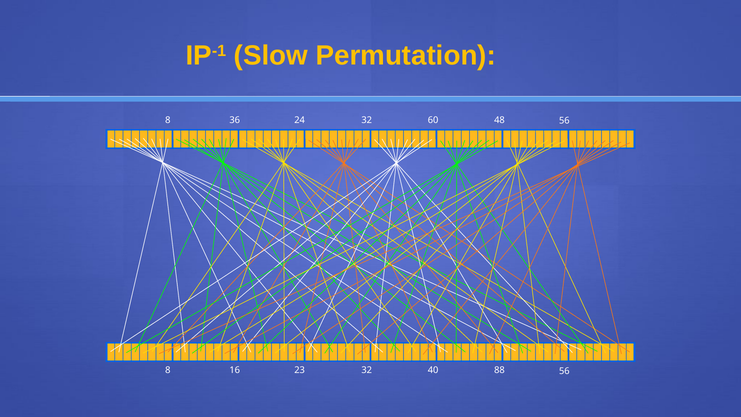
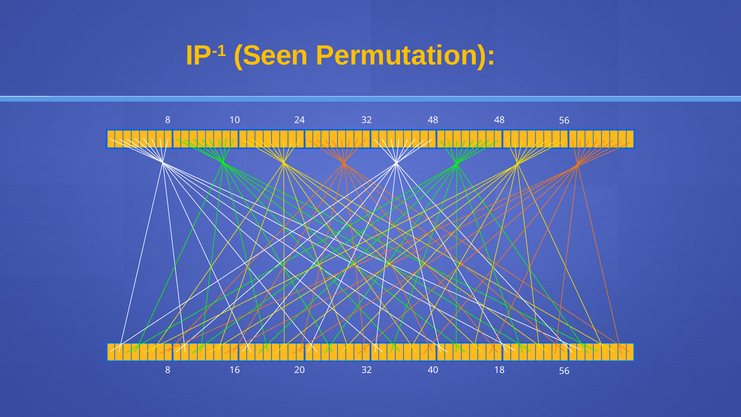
Slow: Slow -> Seen
36: 36 -> 10
32 60: 60 -> 48
23: 23 -> 20
88: 88 -> 18
